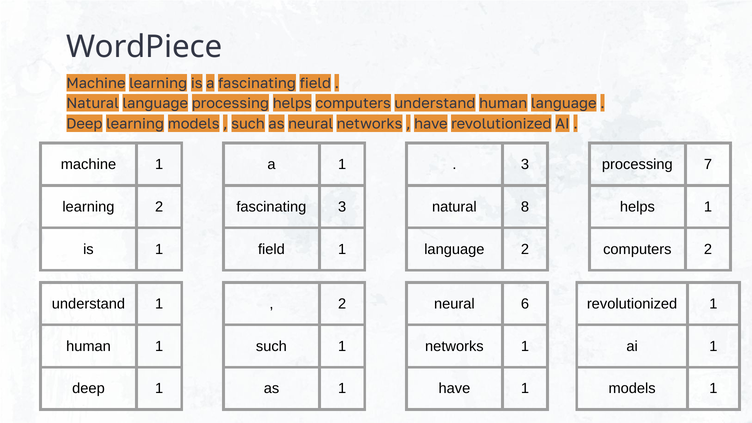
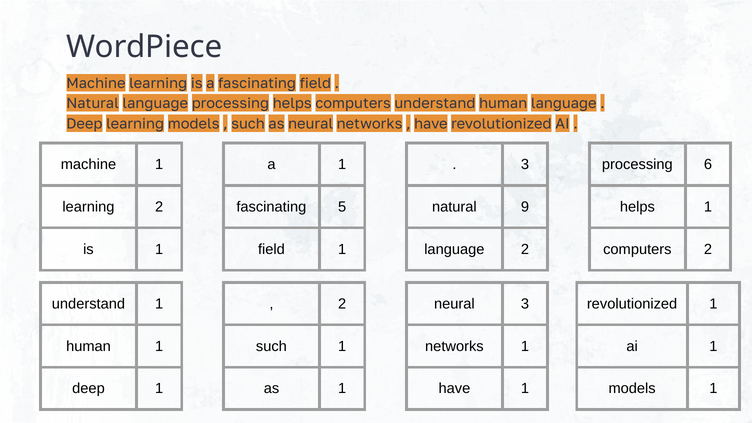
7: 7 -> 6
fascinating 3: 3 -> 5
8: 8 -> 9
neural 6: 6 -> 3
